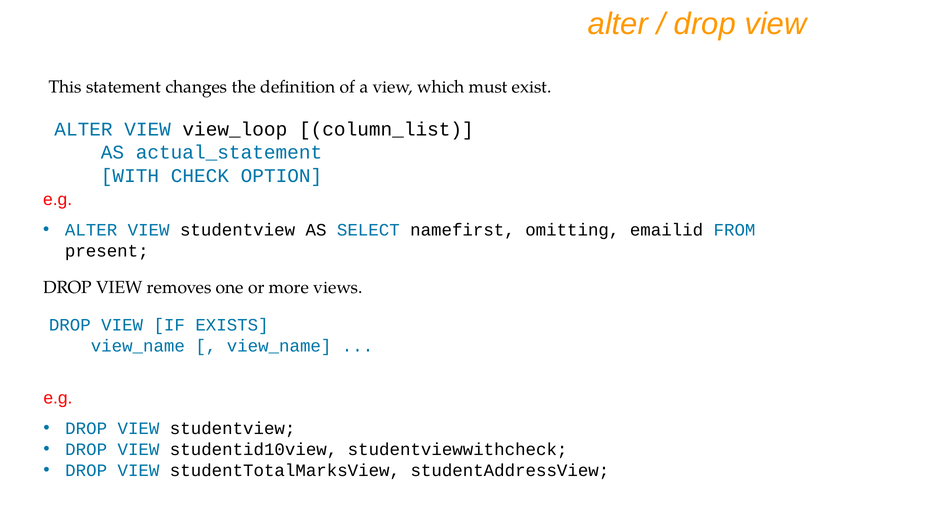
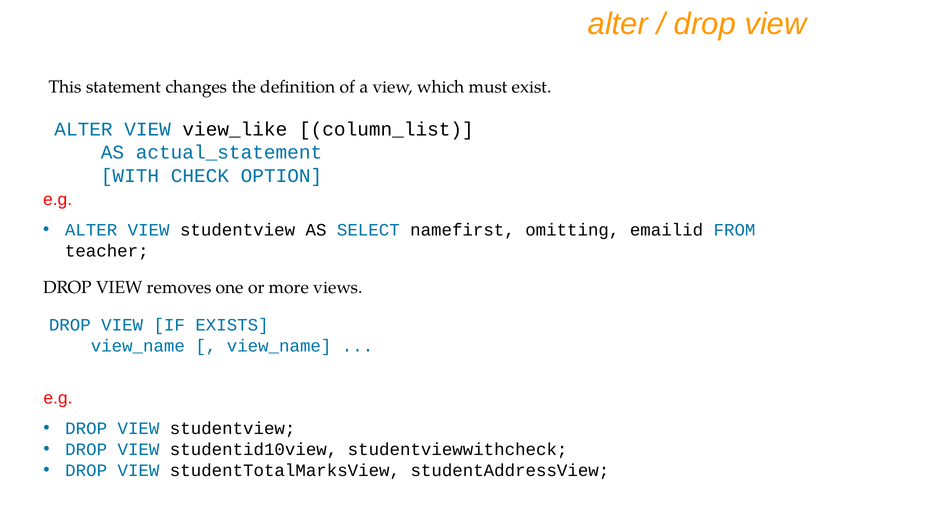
view_loop: view_loop -> view_like
present: present -> teacher
